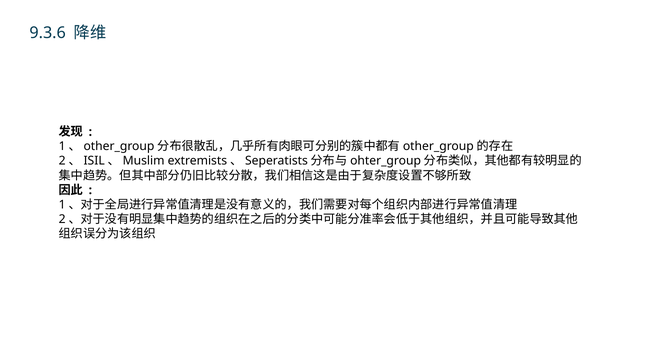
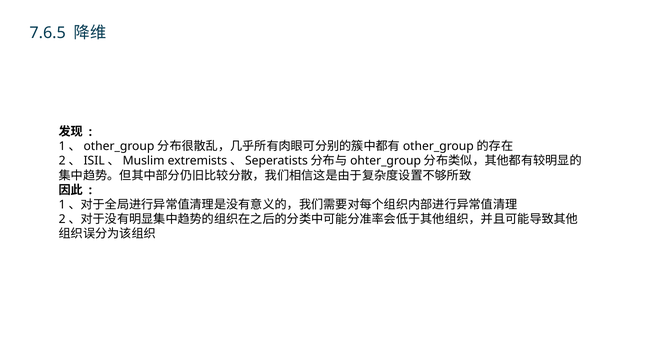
9.3.6: 9.3.6 -> 7.6.5
